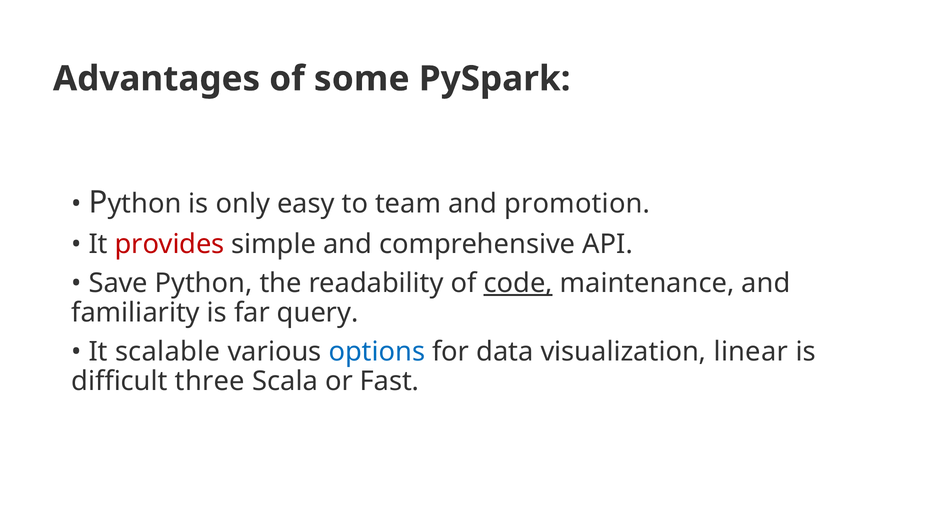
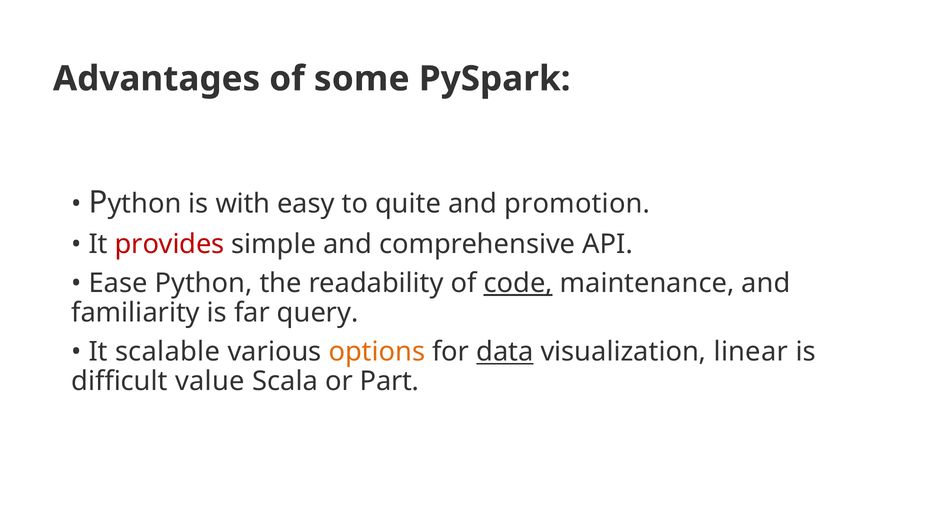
only: only -> with
team: team -> quite
Save: Save -> Ease
options colour: blue -> orange
data underline: none -> present
three: three -> value
Fast: Fast -> Part
